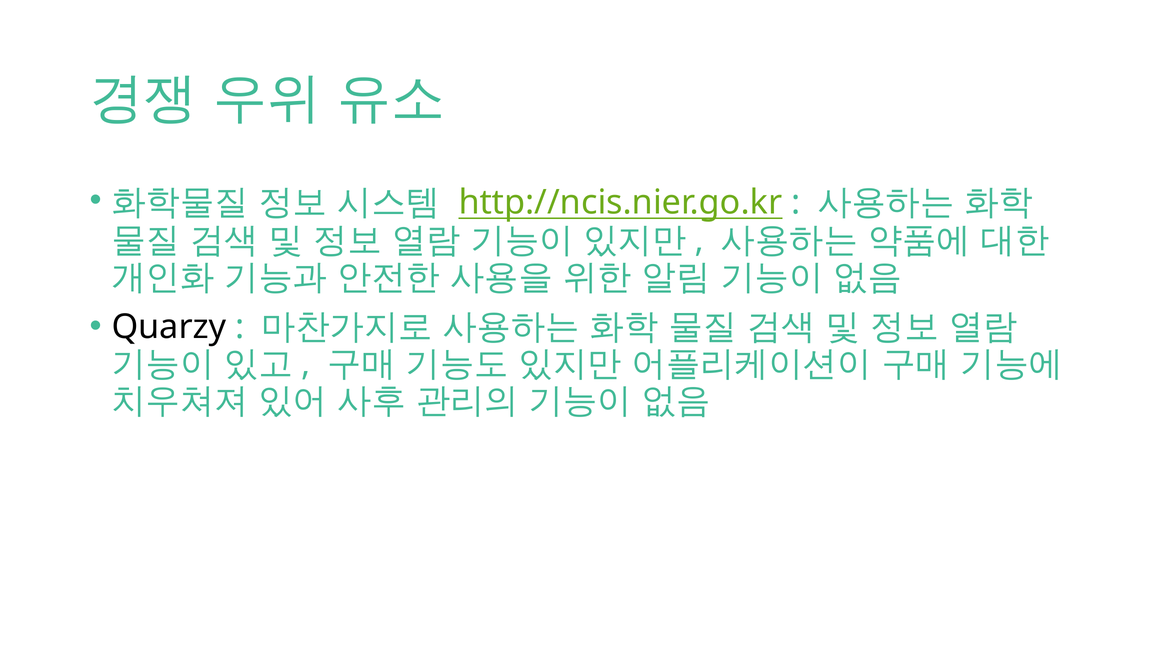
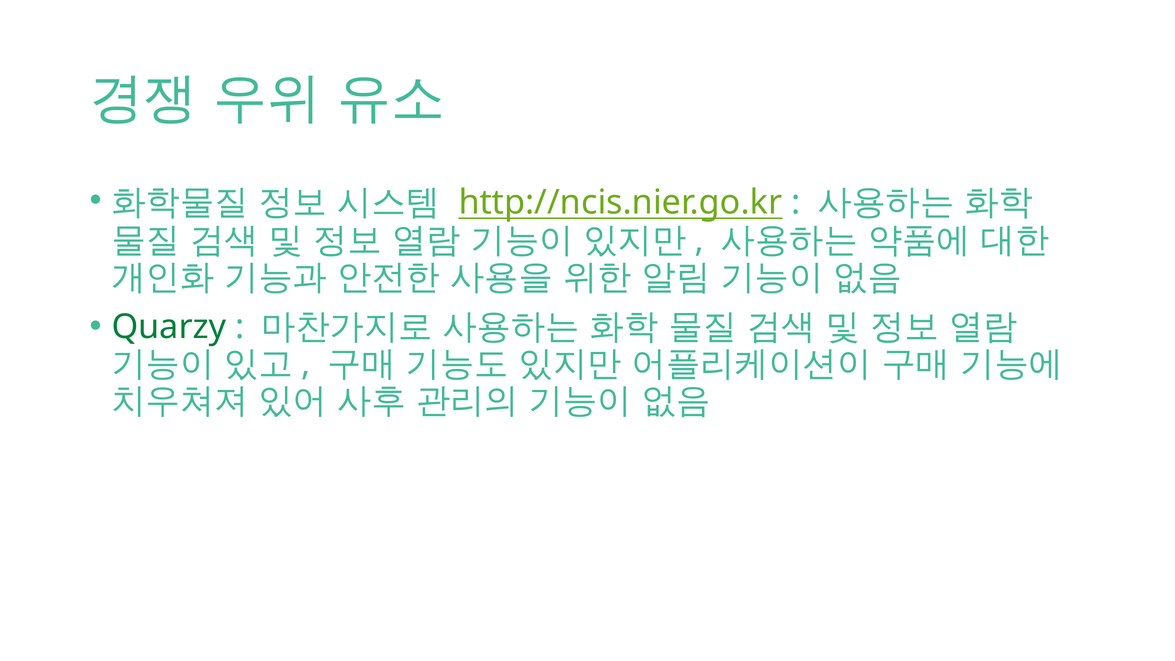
Quarzy colour: black -> green
